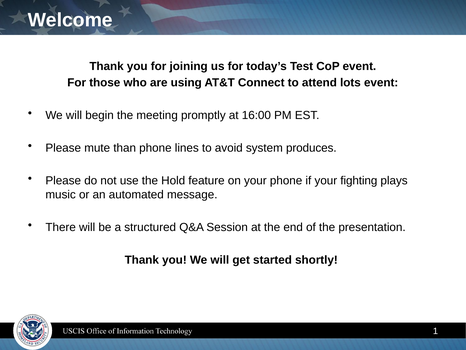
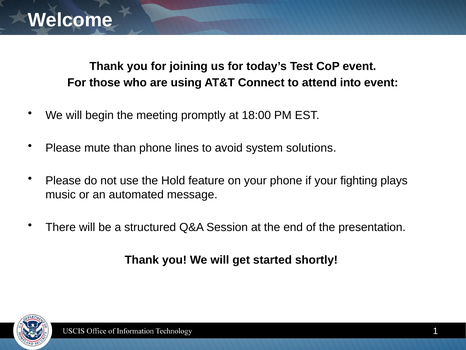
lots: lots -> into
16:00: 16:00 -> 18:00
produces: produces -> solutions
